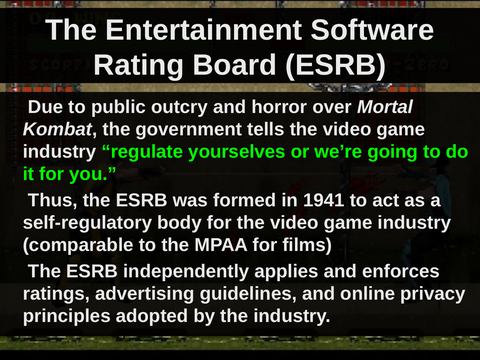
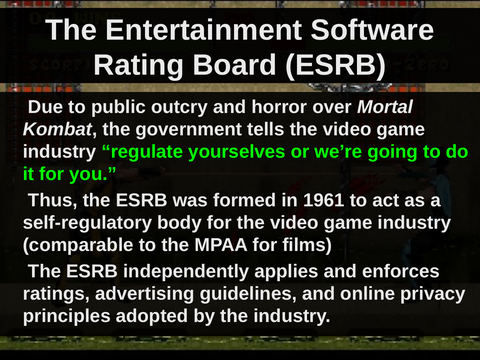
1941: 1941 -> 1961
